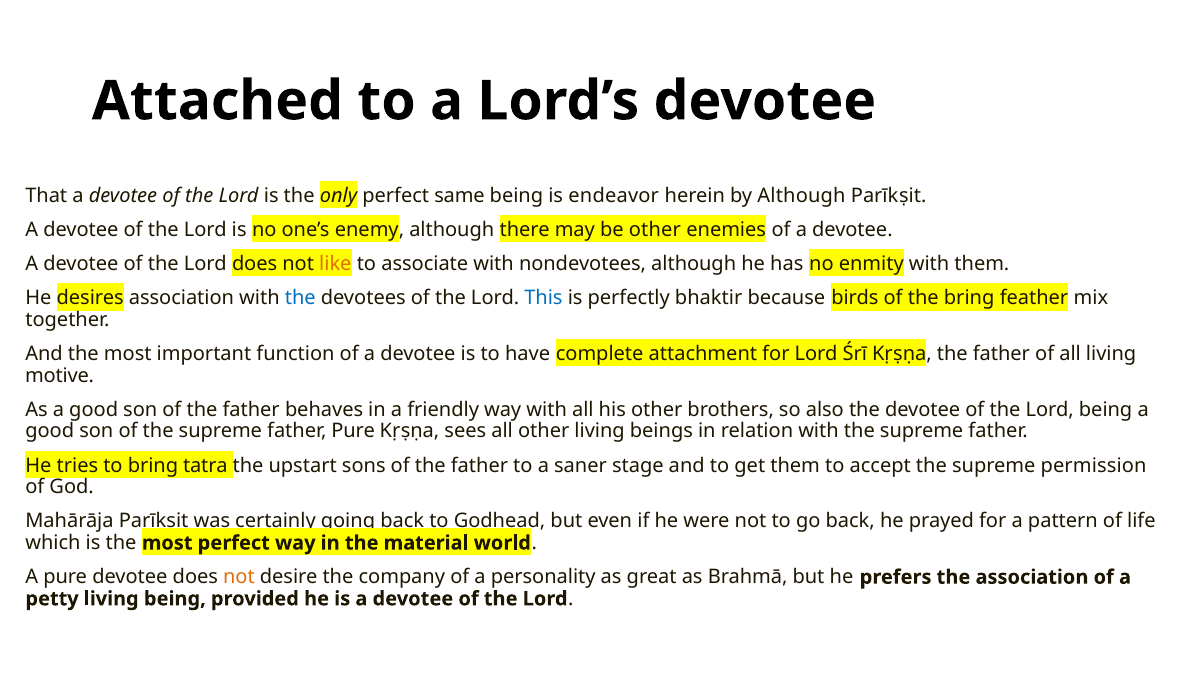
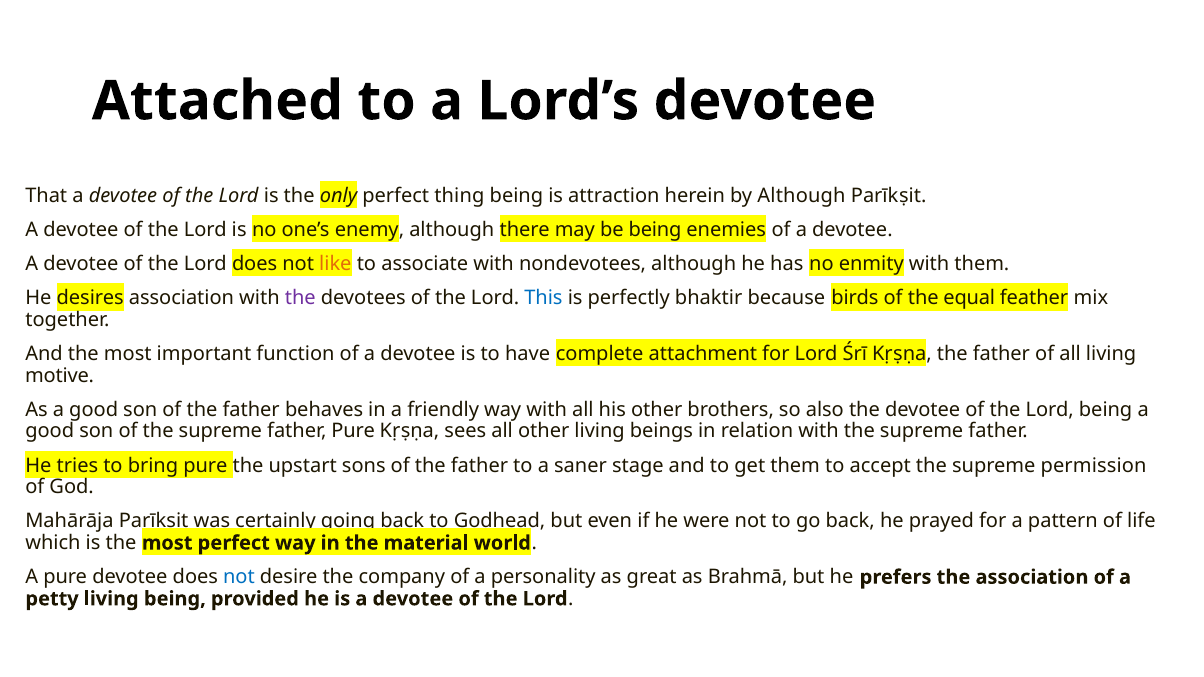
same: same -> thing
endeavor: endeavor -> attraction
be other: other -> being
the at (300, 298) colour: blue -> purple
the bring: bring -> equal
bring tatra: tatra -> pure
not at (239, 577) colour: orange -> blue
